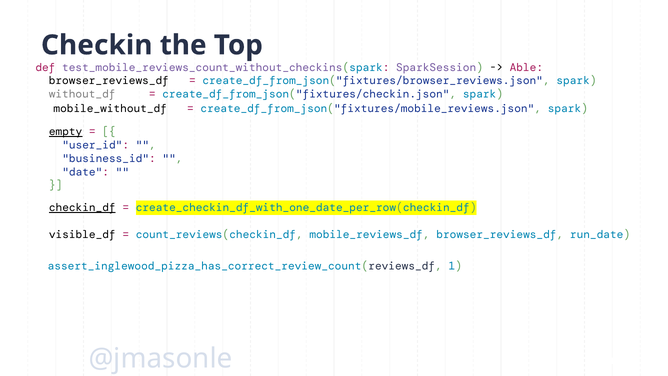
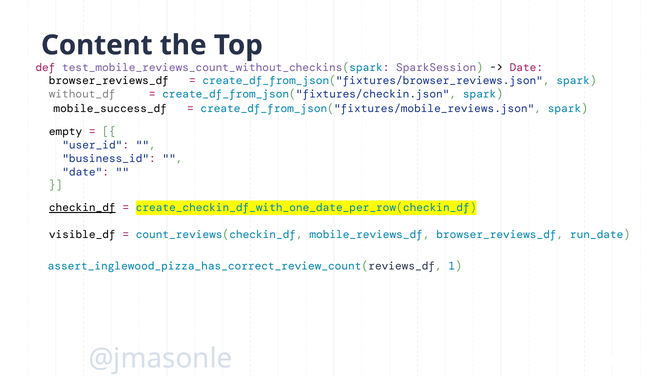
Checkin: Checkin -> Content
Able at (526, 67): Able -> Date
mobile_without_df: mobile_without_df -> mobile_success_df
empty underline: present -> none
